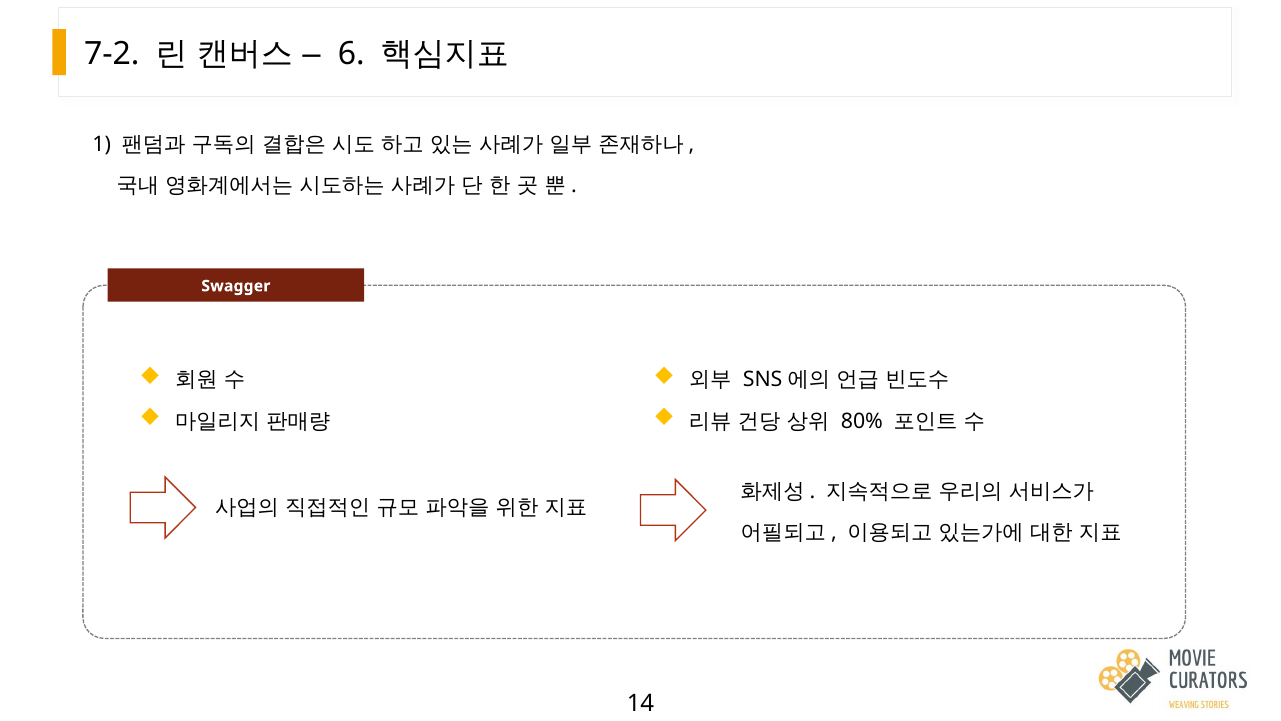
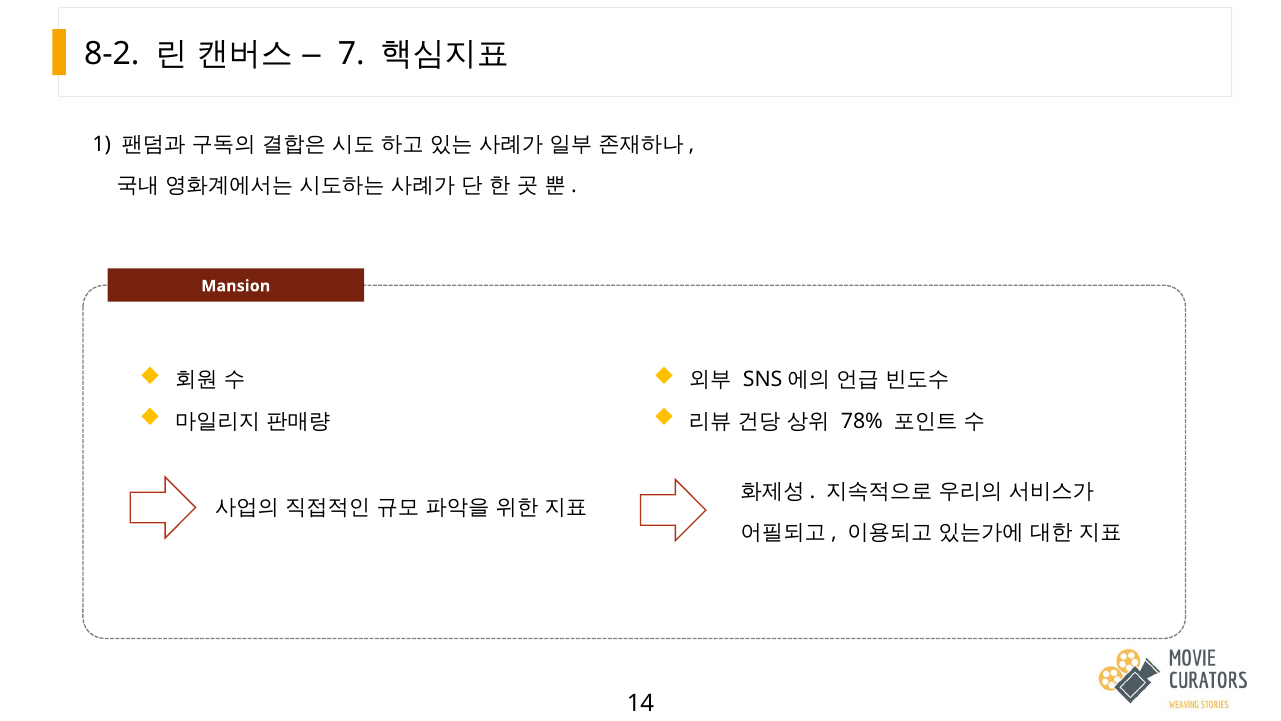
7-2: 7-2 -> 8-2
6: 6 -> 7
Swagger: Swagger -> Mansion
80%: 80% -> 78%
